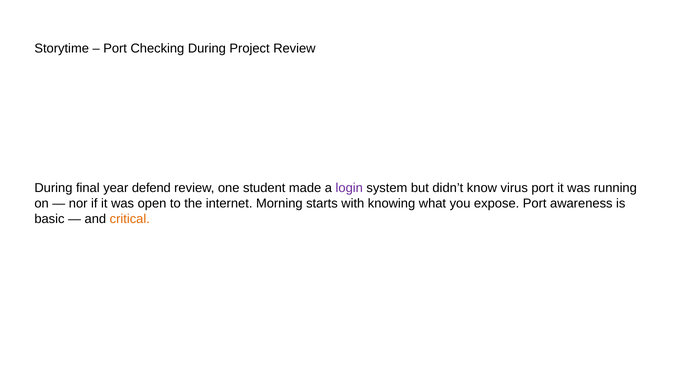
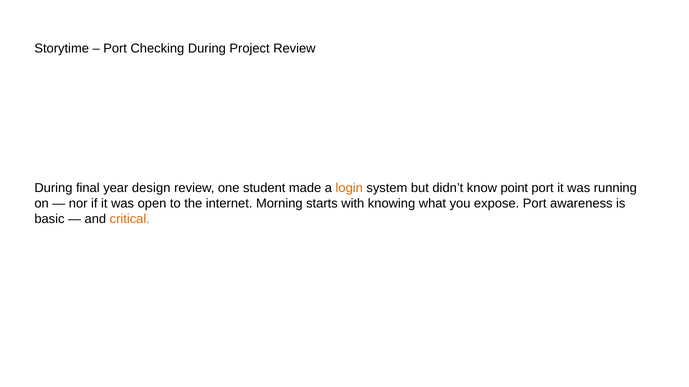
defend: defend -> design
login colour: purple -> orange
virus: virus -> point
